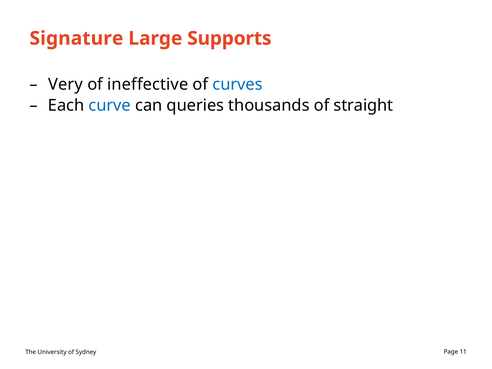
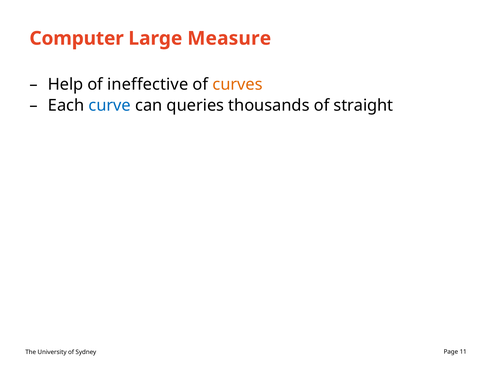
Signature: Signature -> Computer
Supports: Supports -> Measure
Very: Very -> Help
curves colour: blue -> orange
